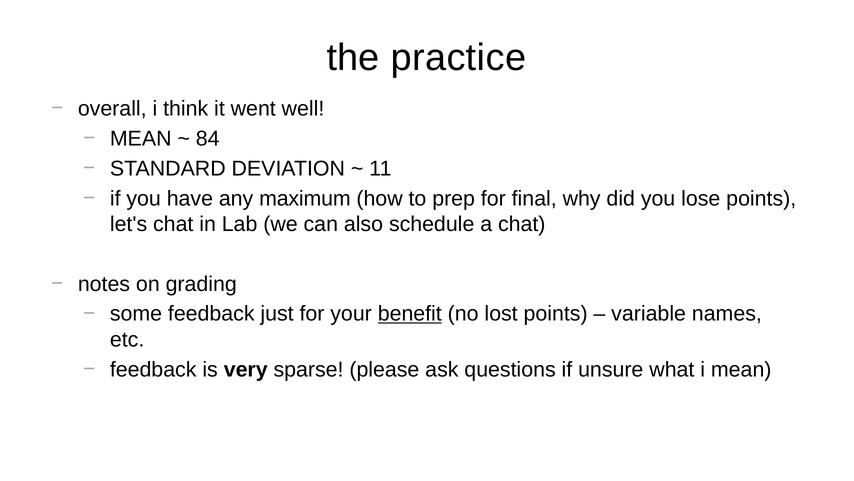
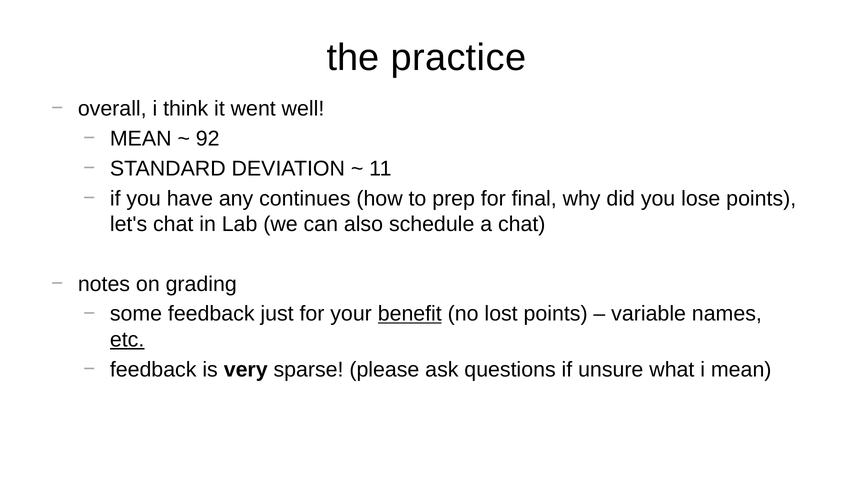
84: 84 -> 92
maximum: maximum -> continues
etc underline: none -> present
